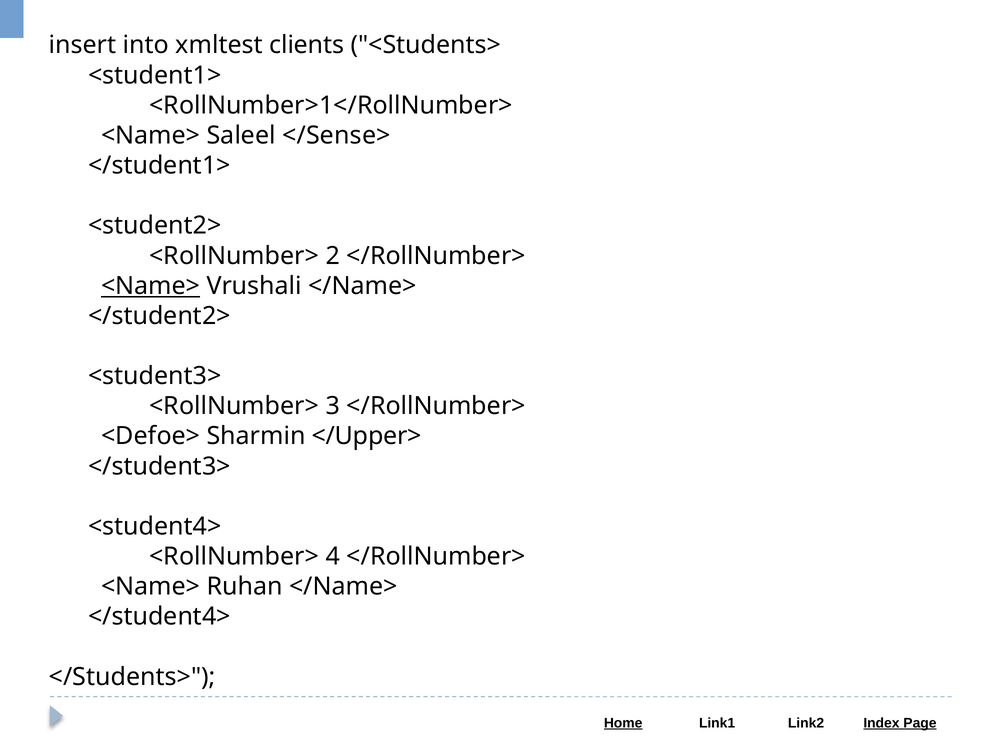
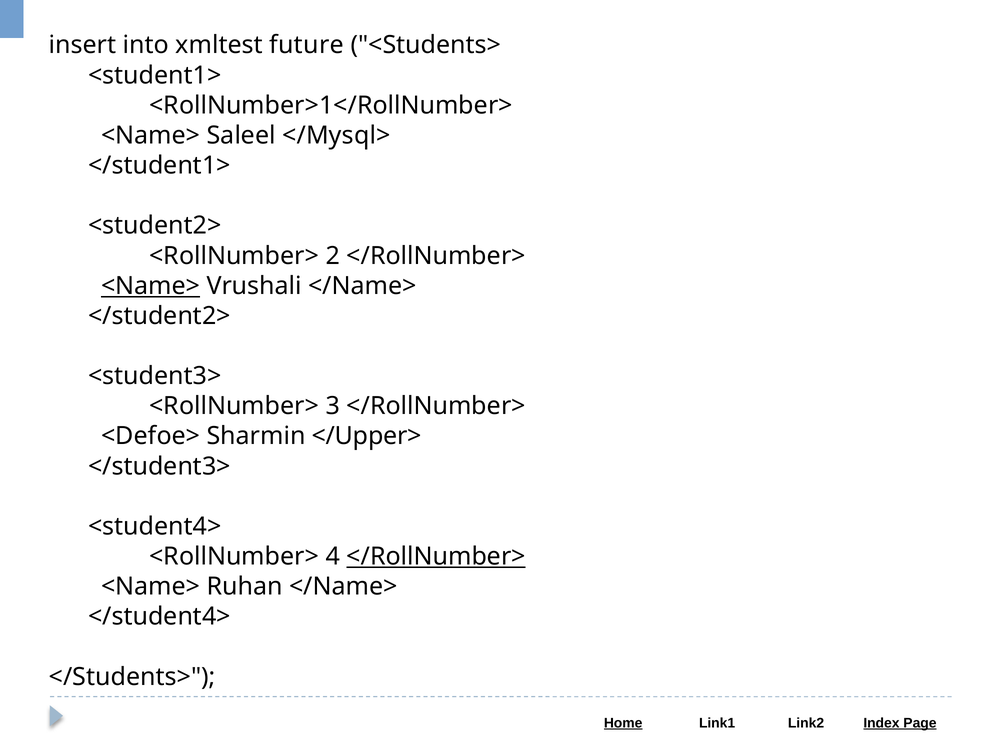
clients: clients -> future
</Sense>: </Sense> -> </Mysql>
</RollNumber> at (436, 556) underline: none -> present
